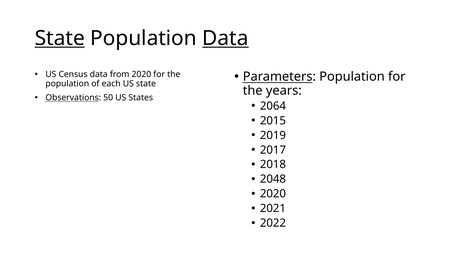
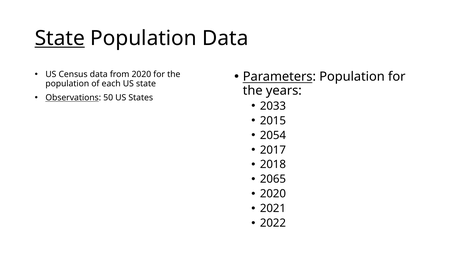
Data at (225, 38) underline: present -> none
2064: 2064 -> 2033
2019: 2019 -> 2054
2048: 2048 -> 2065
